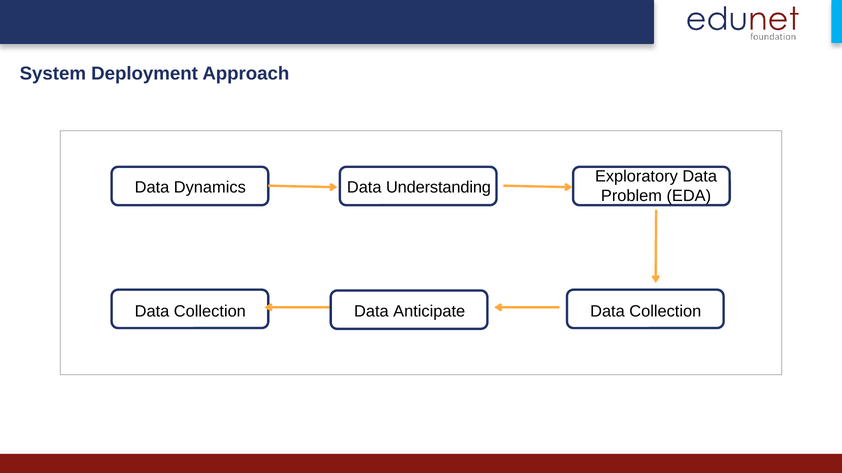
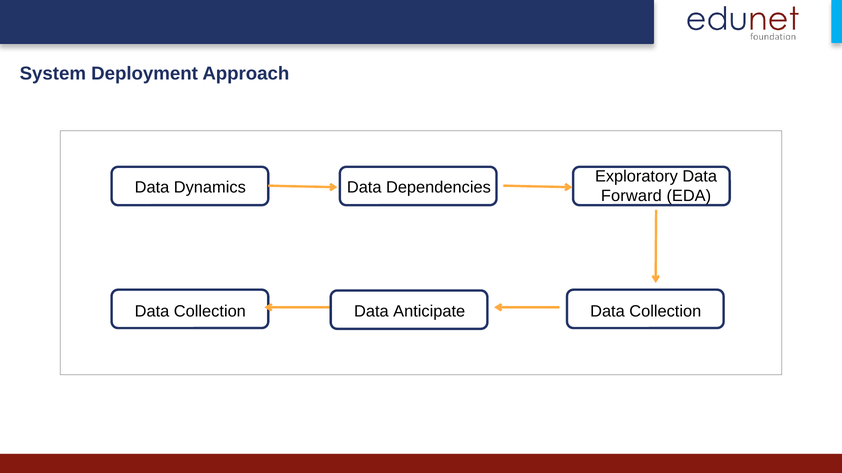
Understanding: Understanding -> Dependencies
Problem: Problem -> Forward
